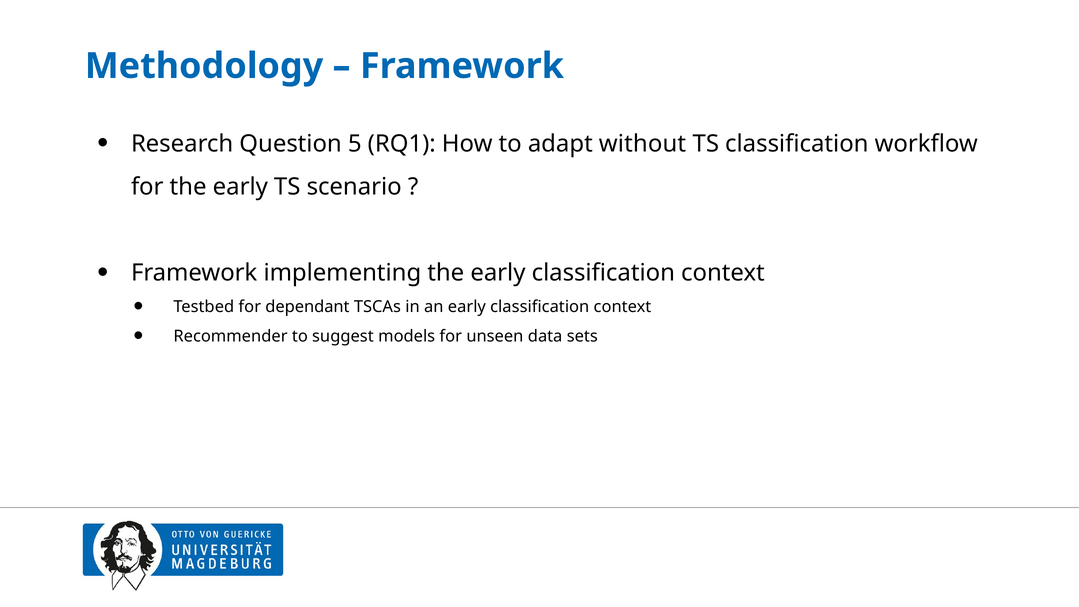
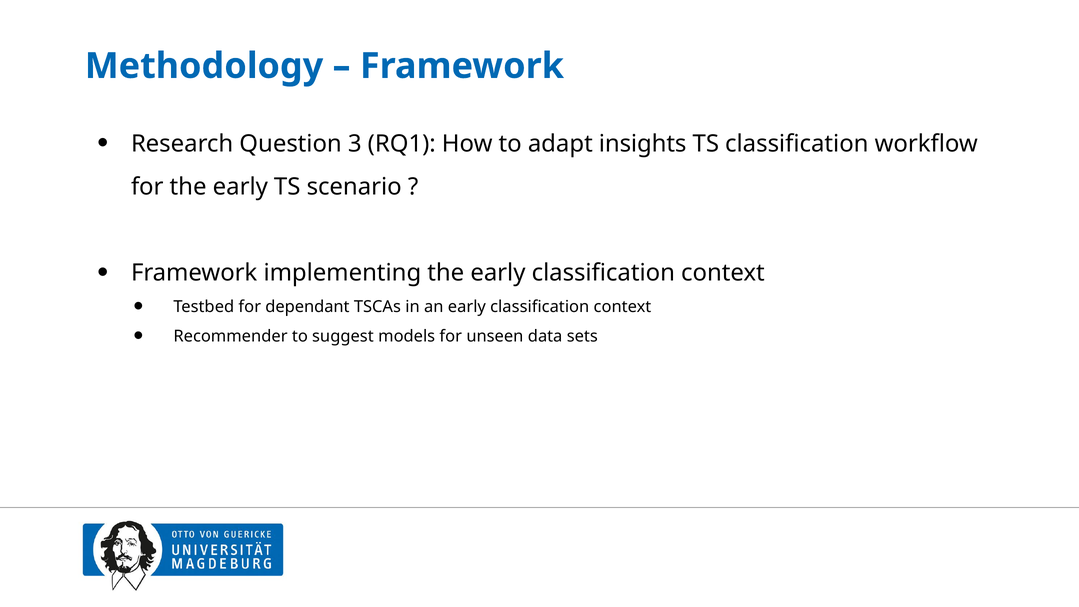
5: 5 -> 3
without: without -> insights
